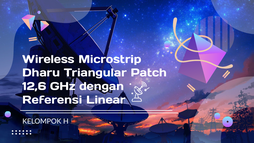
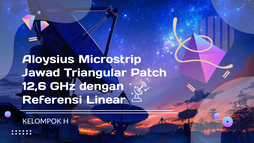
Wireless: Wireless -> Aloysius
Dharu: Dharu -> Jawad
